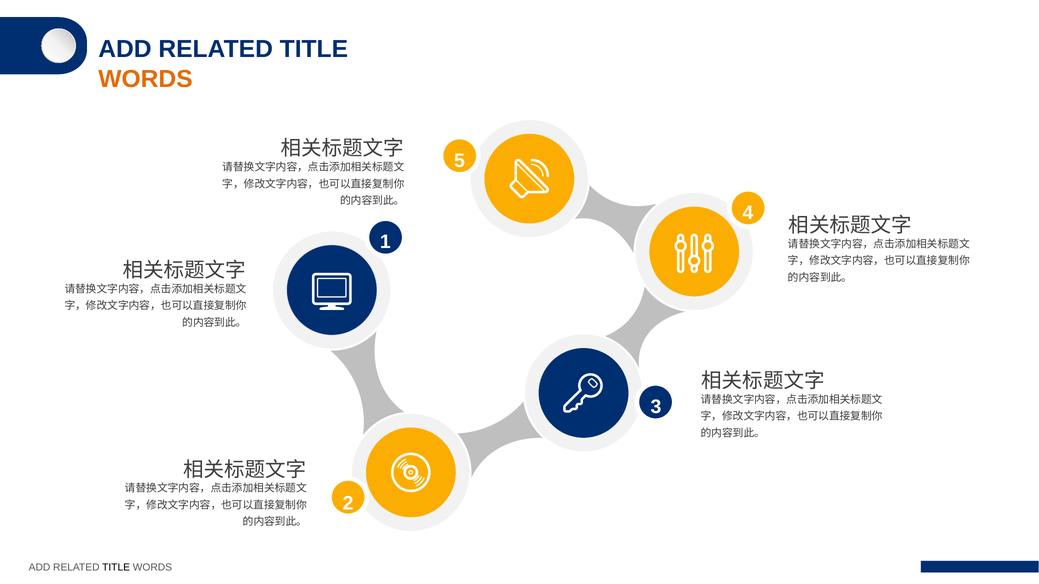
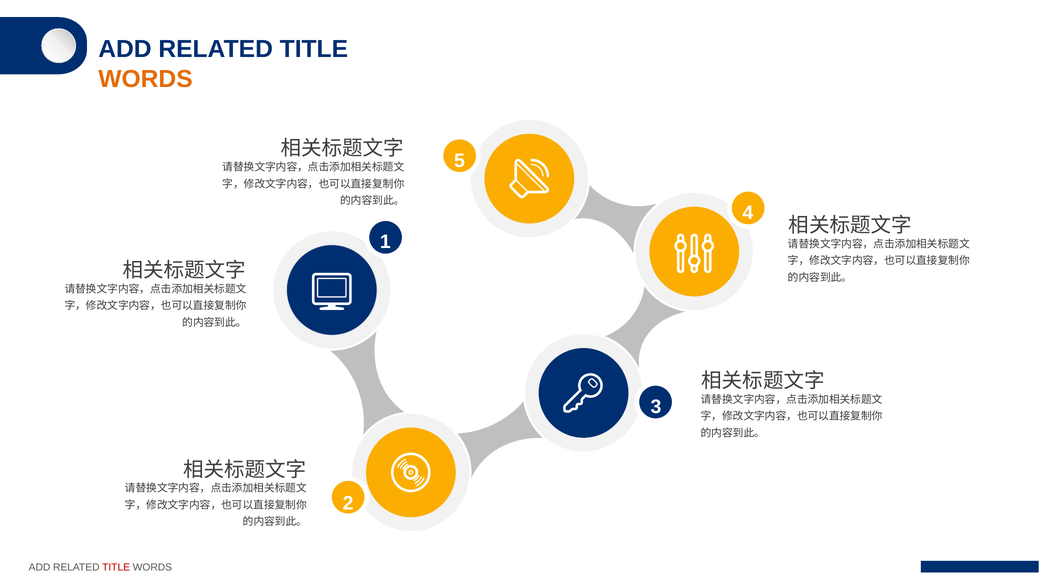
TITLE at (116, 568) colour: black -> red
